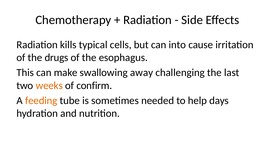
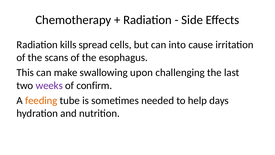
typical: typical -> spread
drugs: drugs -> scans
away: away -> upon
weeks colour: orange -> purple
